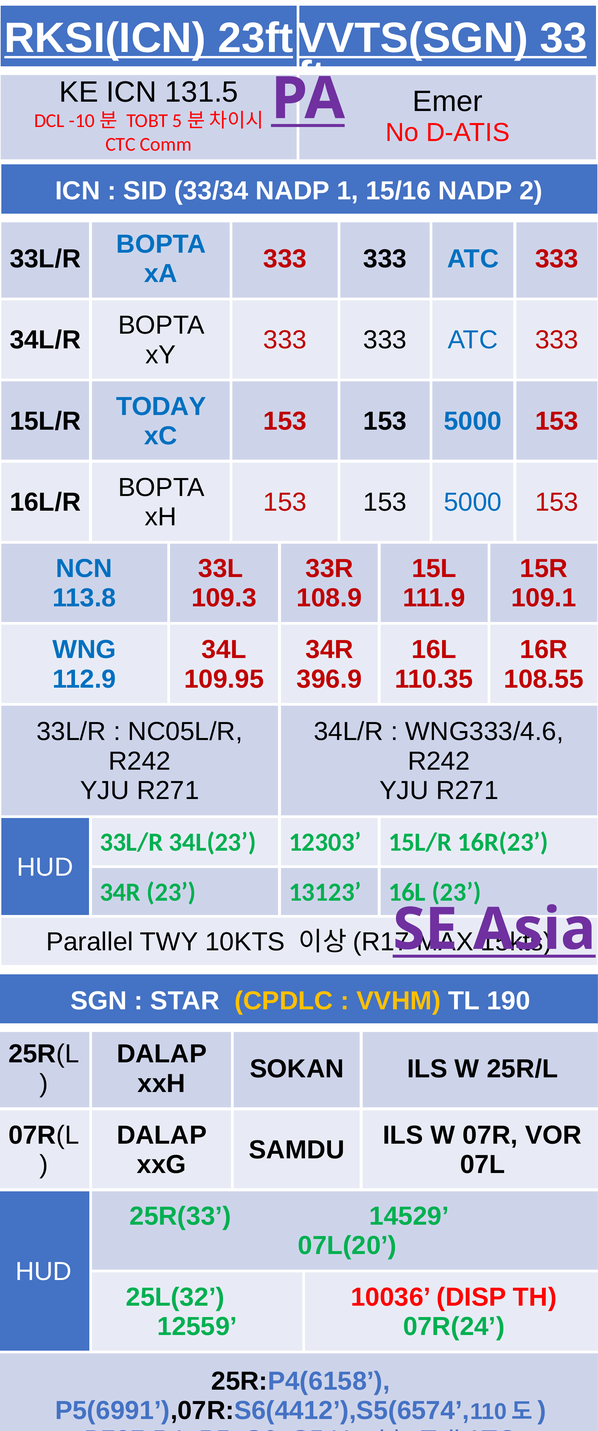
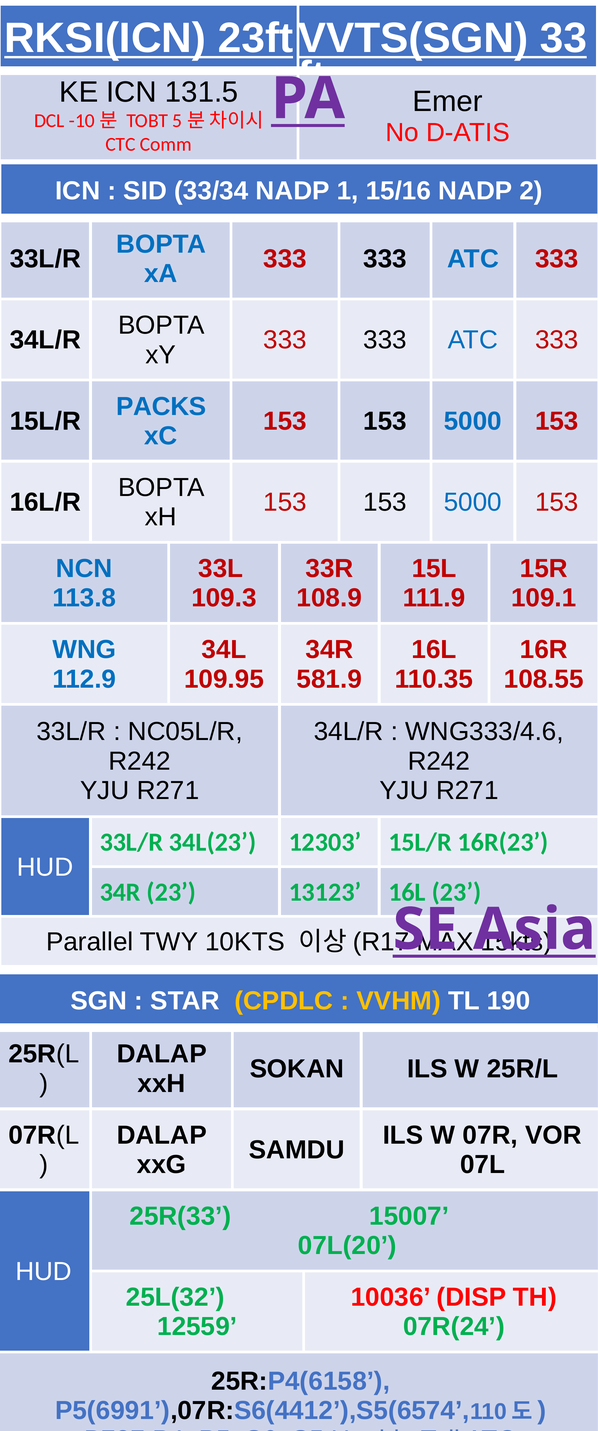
TODAY: TODAY -> PACKS
396.9: 396.9 -> 581.9
14529: 14529 -> 15007
